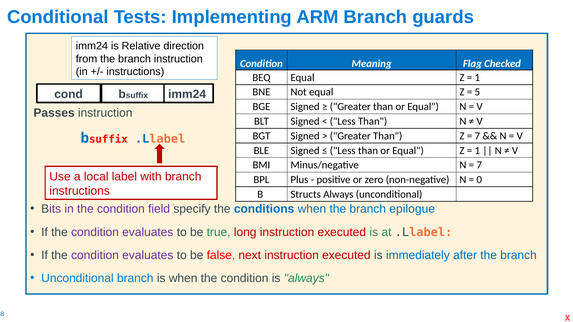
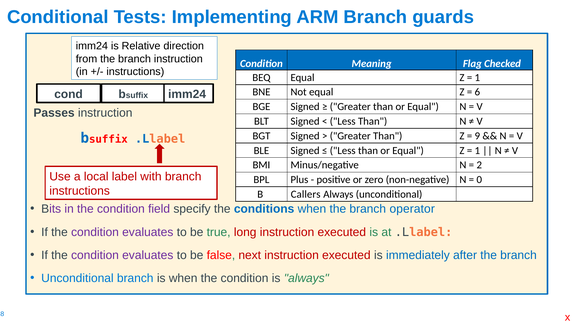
5: 5 -> 6
7 at (477, 136): 7 -> 9
7 at (479, 165): 7 -> 2
Structs: Structs -> Callers
epilogue: epilogue -> operator
